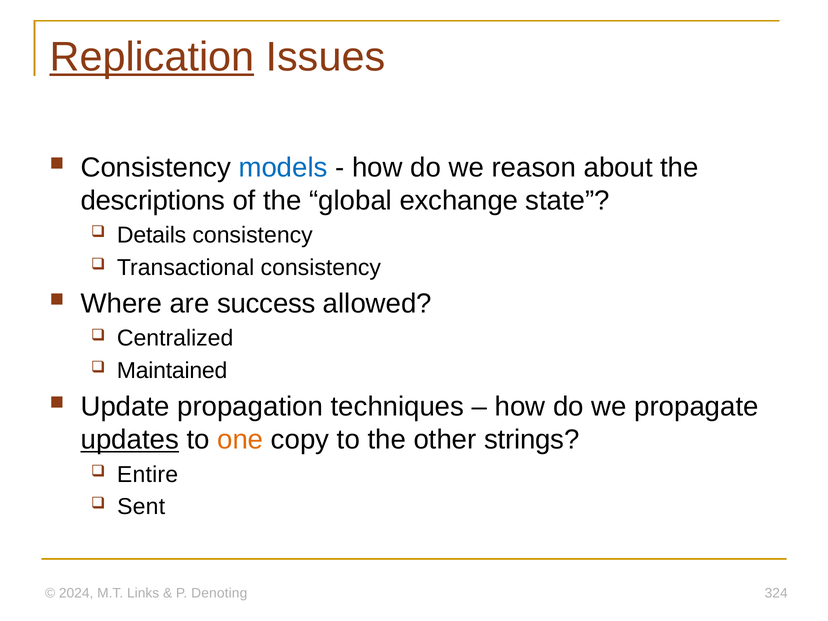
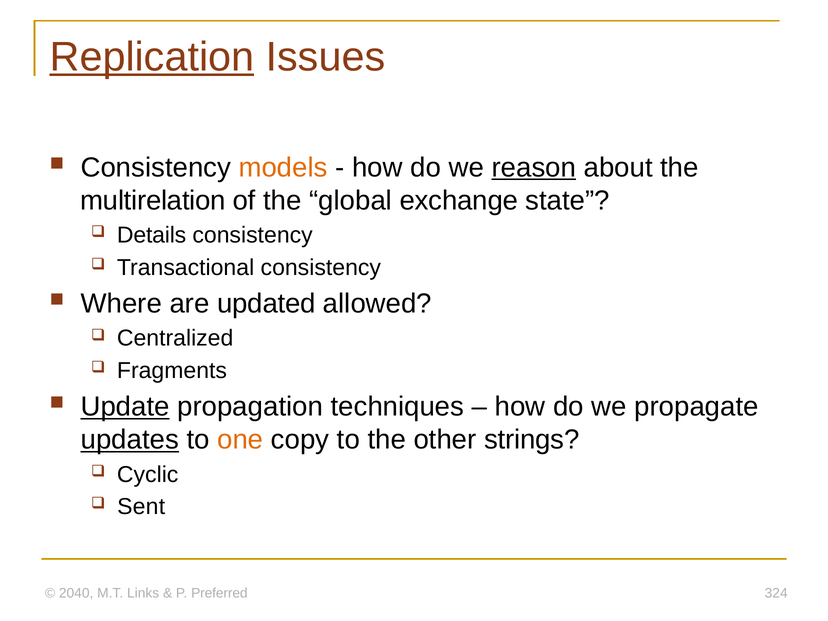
models colour: blue -> orange
reason underline: none -> present
descriptions: descriptions -> multirelation
success: success -> updated
Maintained: Maintained -> Fragments
Update underline: none -> present
Entire: Entire -> Cyclic
2024: 2024 -> 2040
Denoting: Denoting -> Preferred
